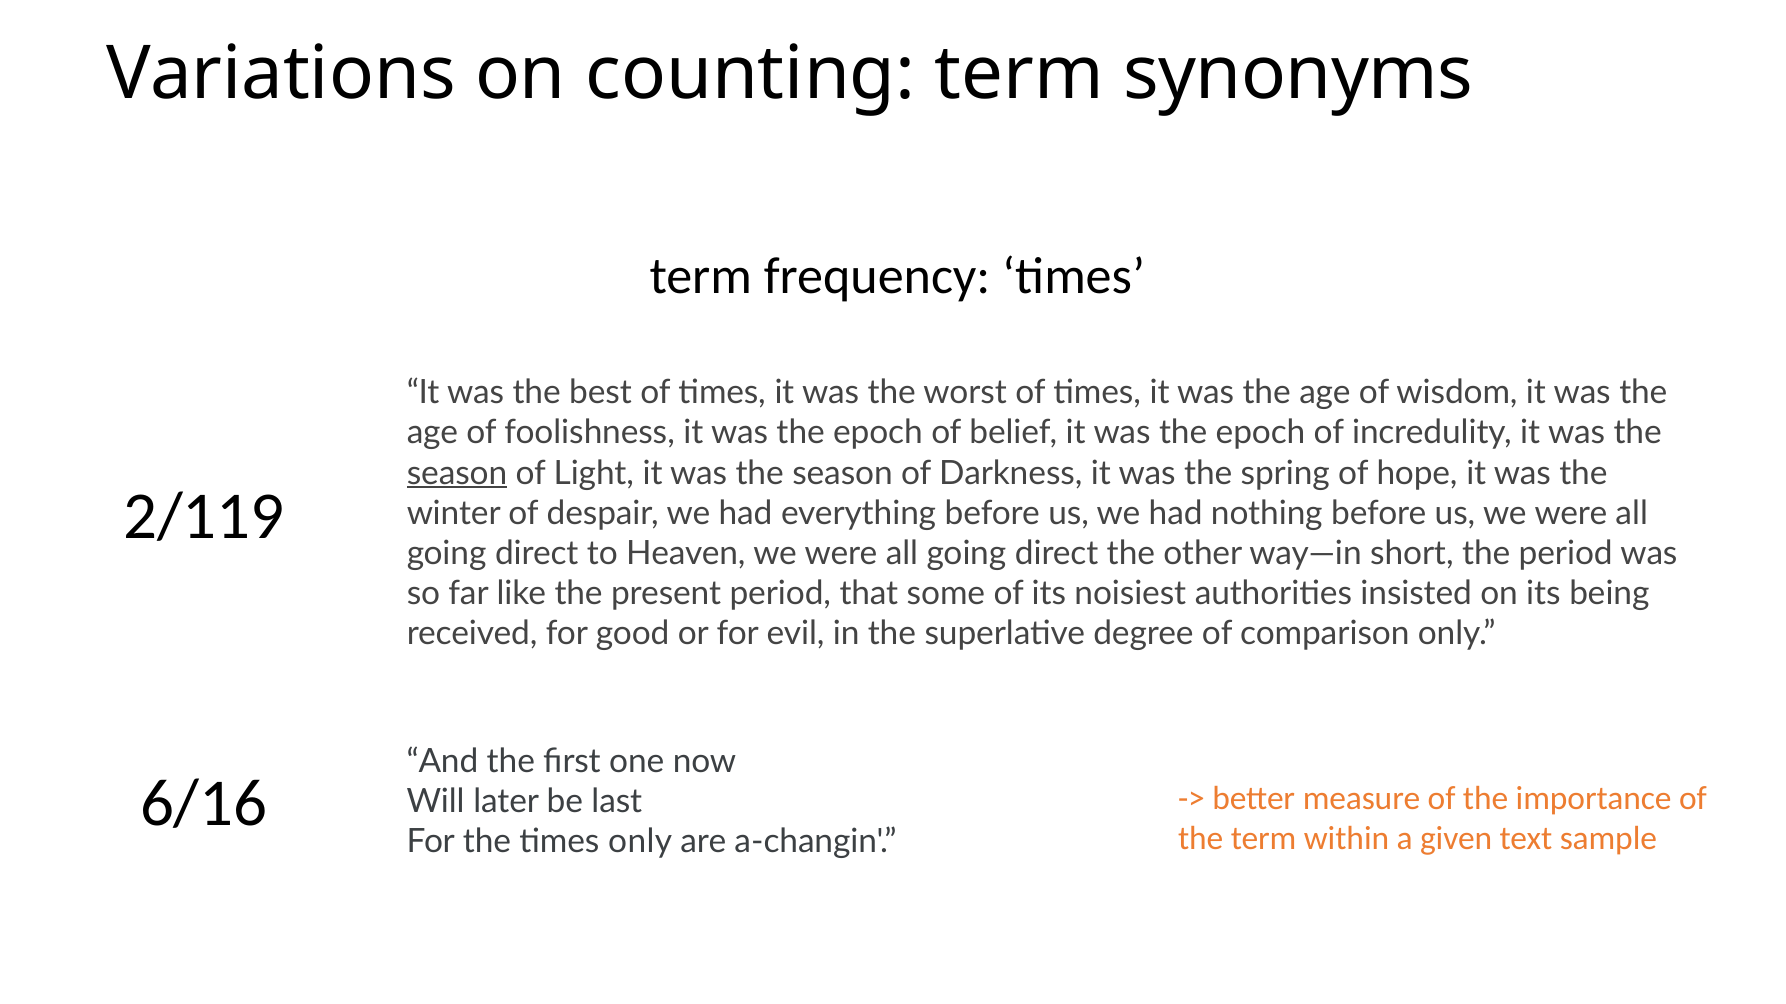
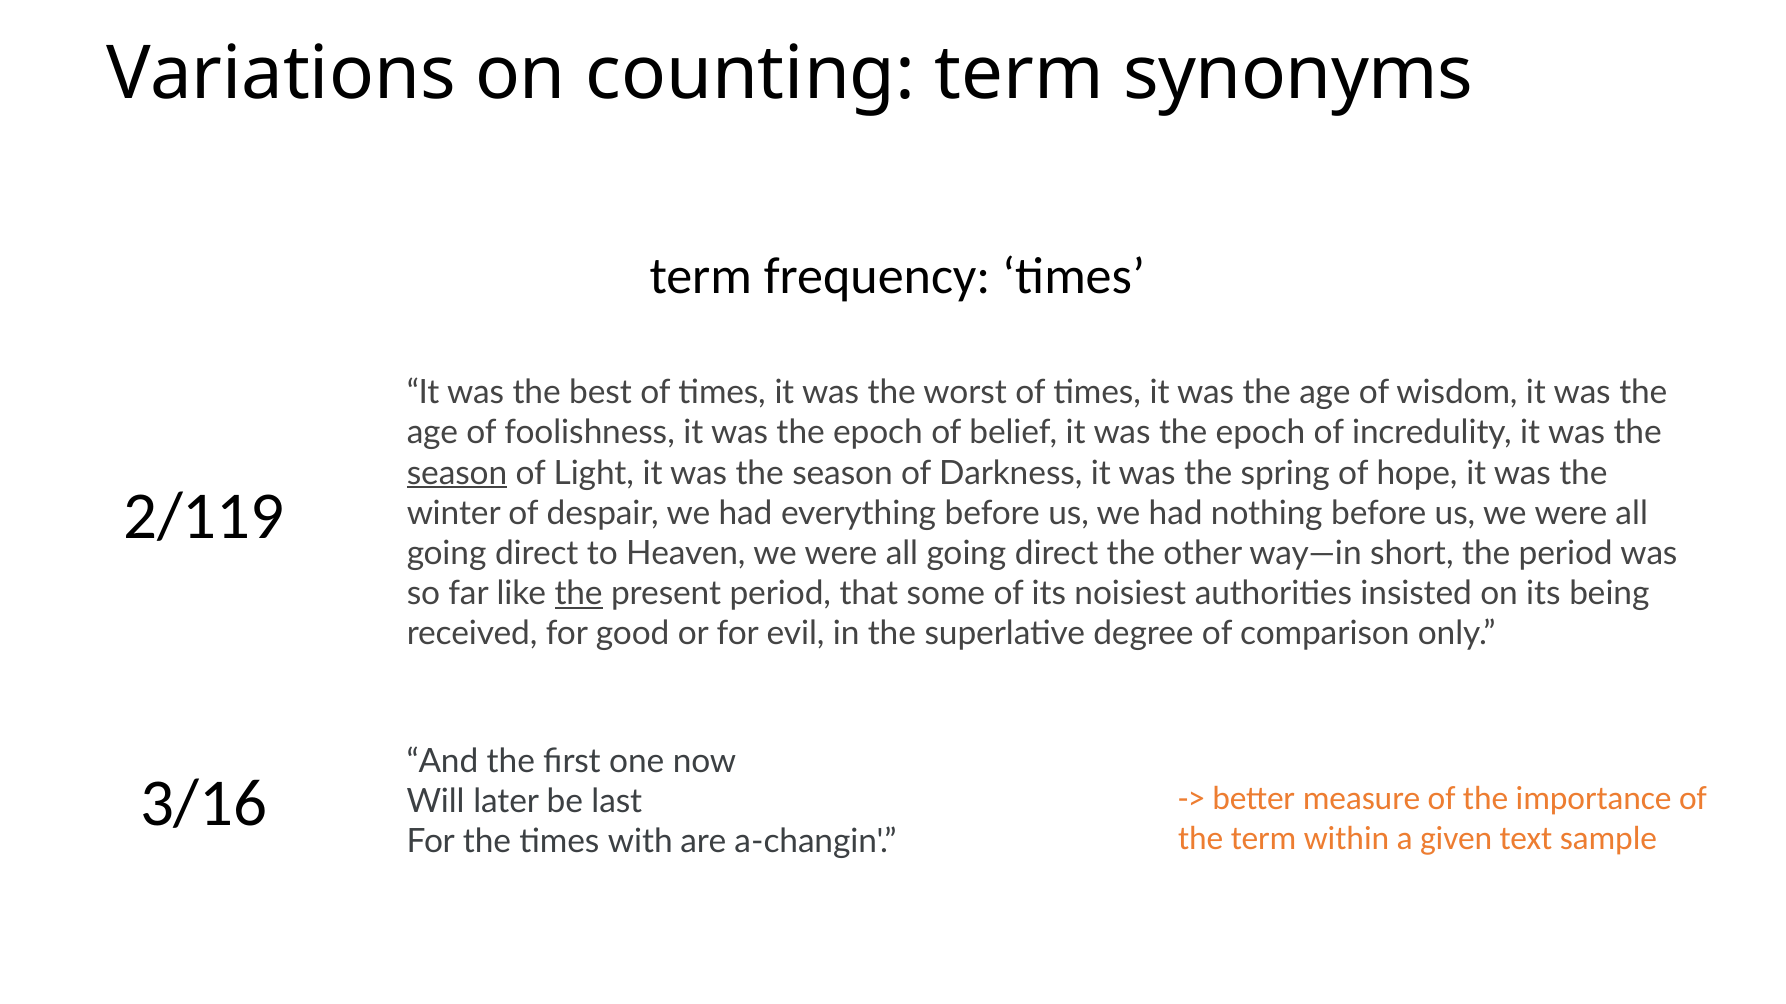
the at (579, 594) underline: none -> present
6/16: 6/16 -> 3/16
times only: only -> with
